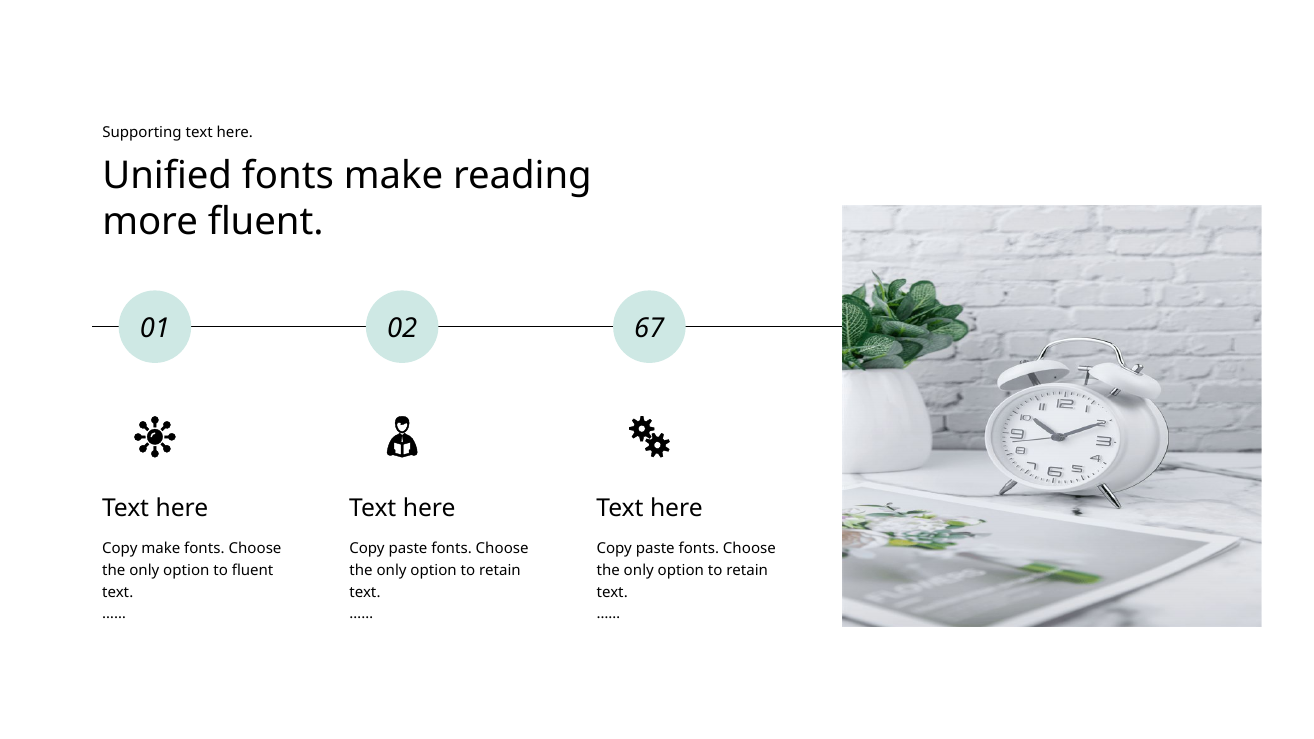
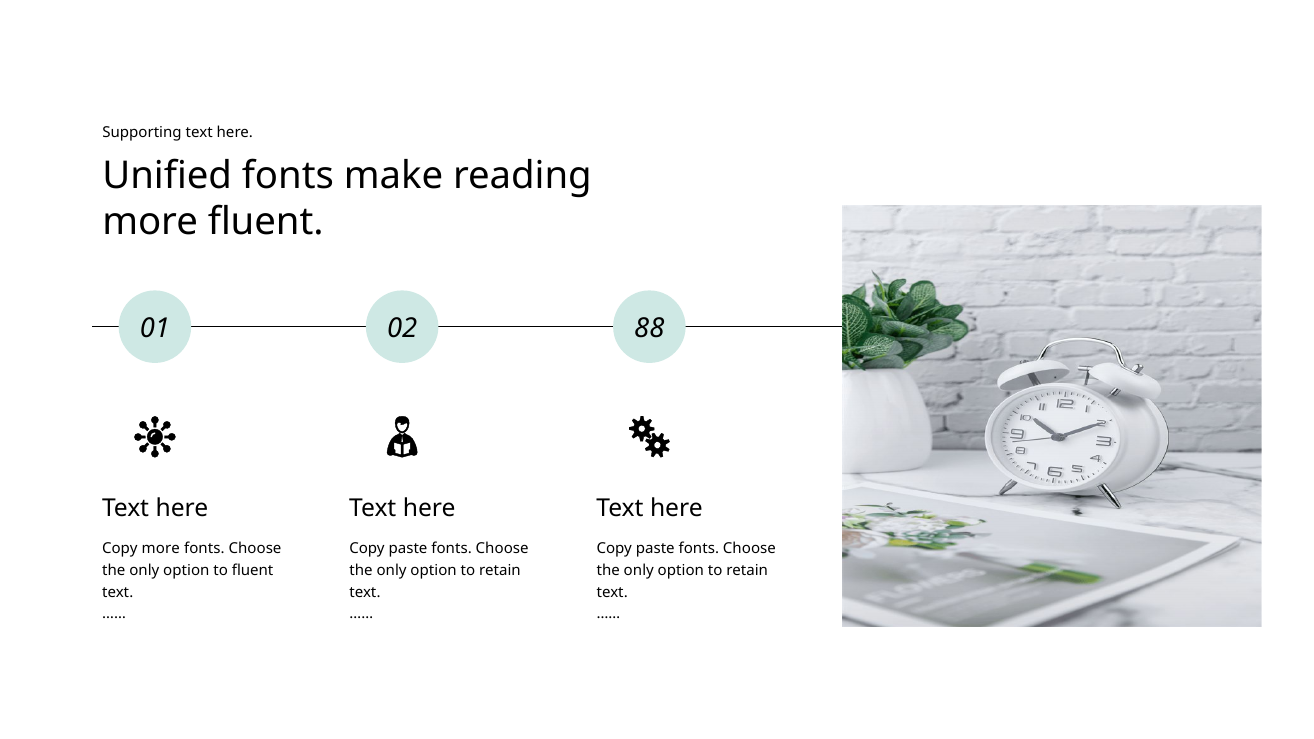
67: 67 -> 88
Copy make: make -> more
